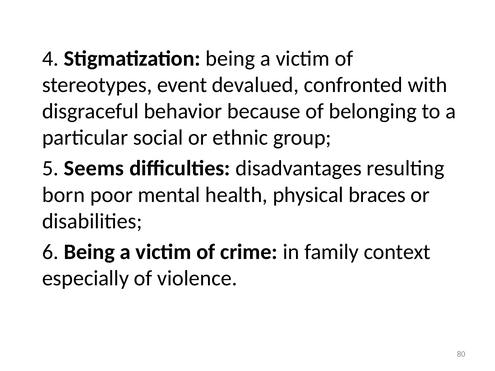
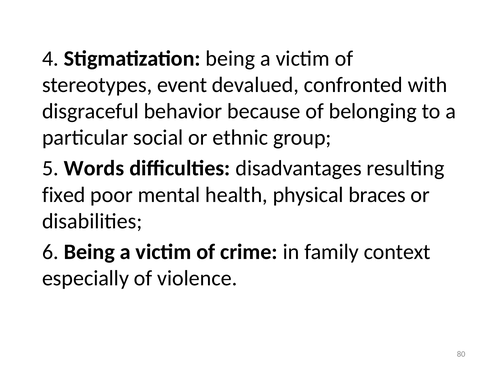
Seems: Seems -> Words
born: born -> fixed
